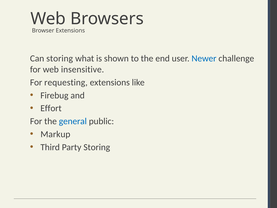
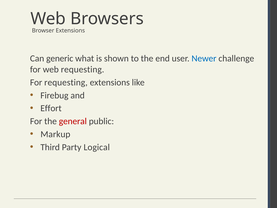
Can storing: storing -> generic
web insensitive: insensitive -> requesting
general colour: blue -> red
Party Storing: Storing -> Logical
